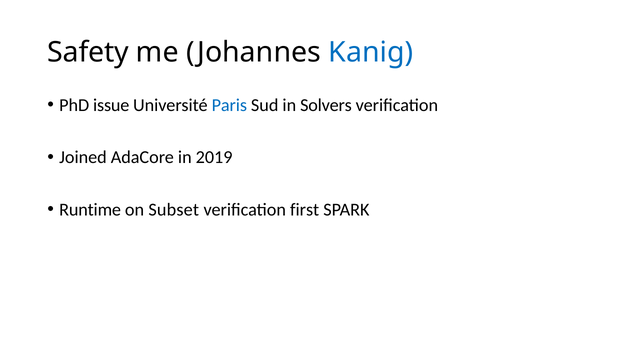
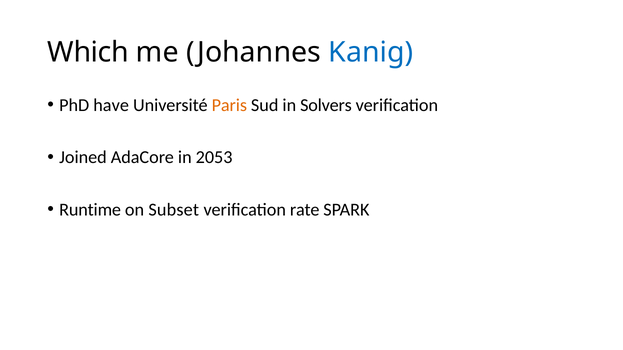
Safety: Safety -> Which
issue: issue -> have
Paris colour: blue -> orange
2019: 2019 -> 2053
first: first -> rate
